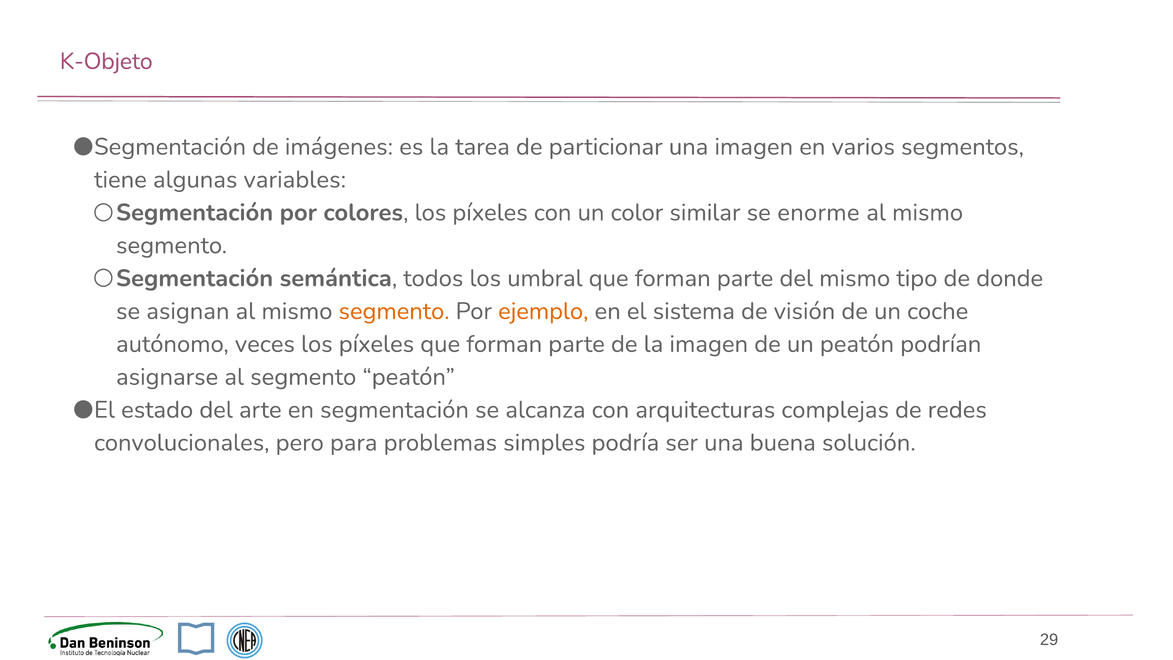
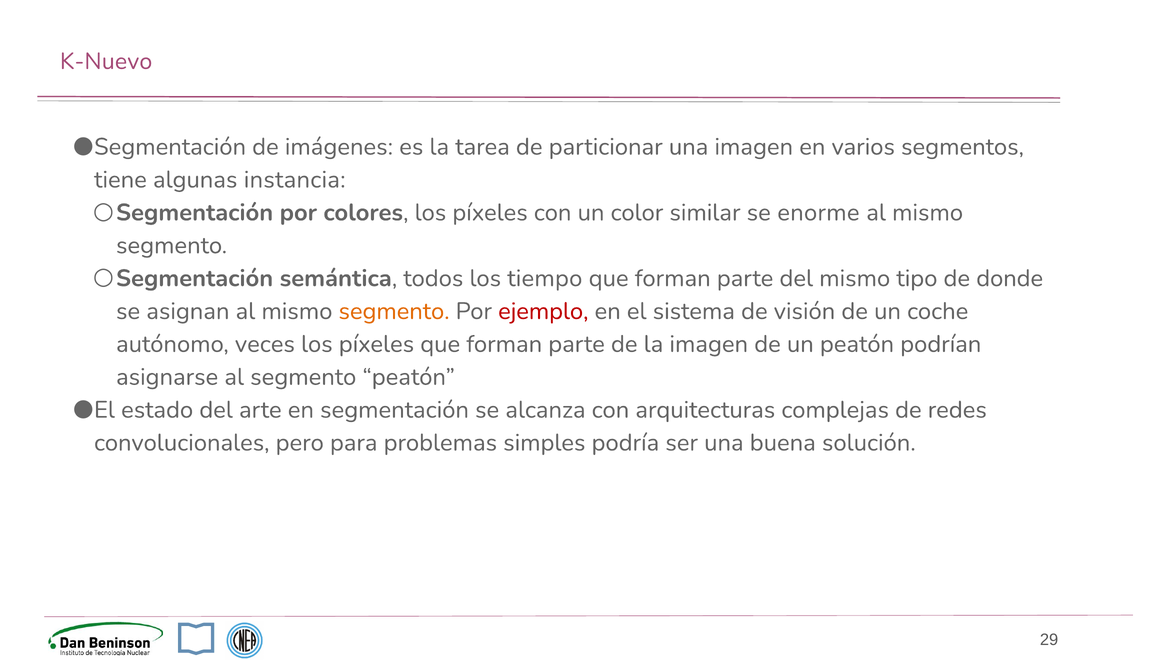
K-Objeto: K-Objeto -> K-Nuevo
variables: variables -> instancia
umbral: umbral -> tiempo
ejemplo colour: orange -> red
